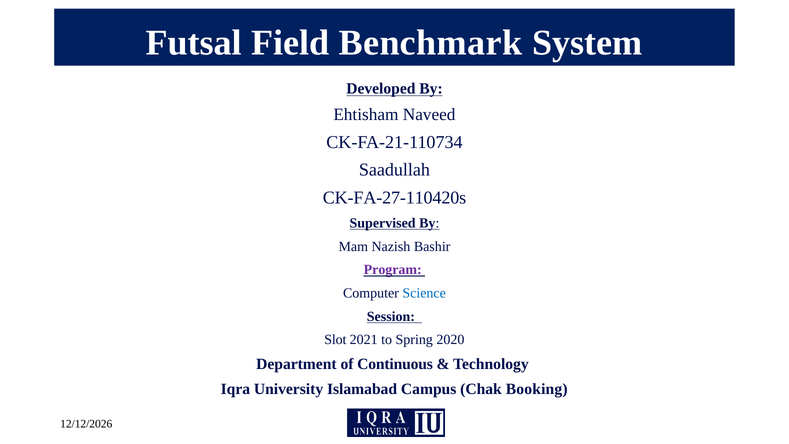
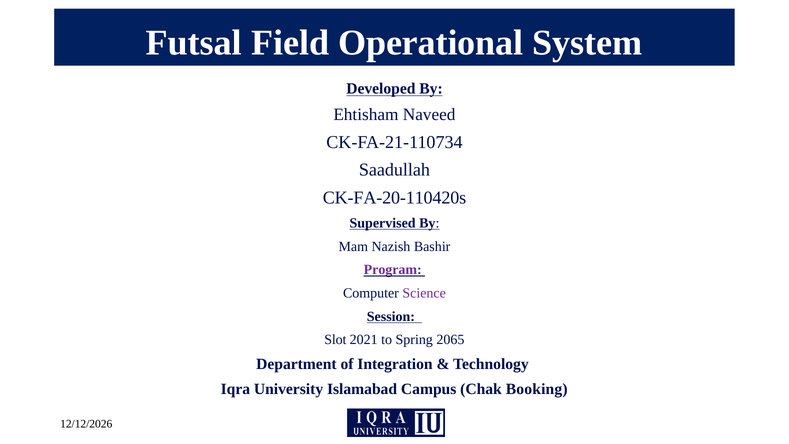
Benchmark: Benchmark -> Operational
CK-FA-27-110420s: CK-FA-27-110420s -> CK-FA-20-110420s
Science colour: blue -> purple
2020: 2020 -> 2065
Continuous: Continuous -> Integration
